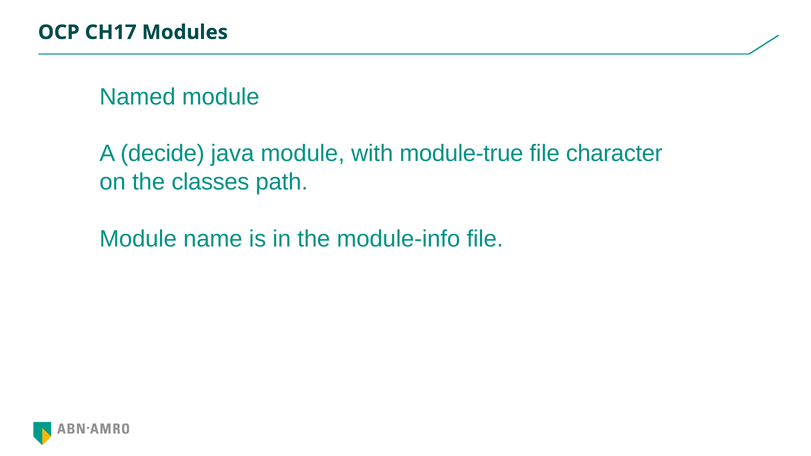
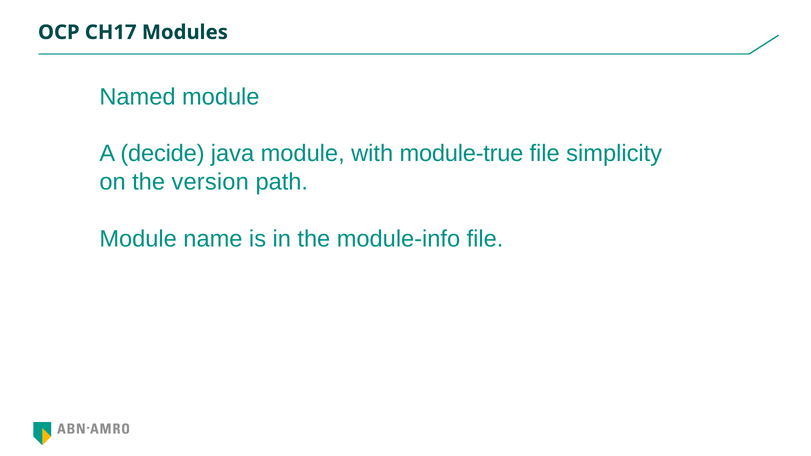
character: character -> simplicity
classes: classes -> version
